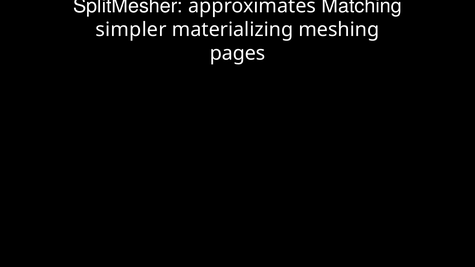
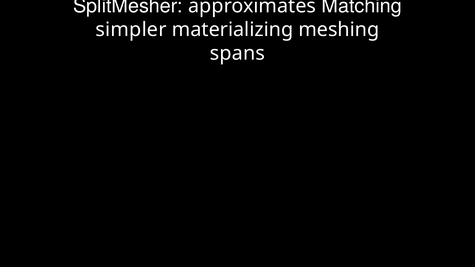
pages: pages -> spans
